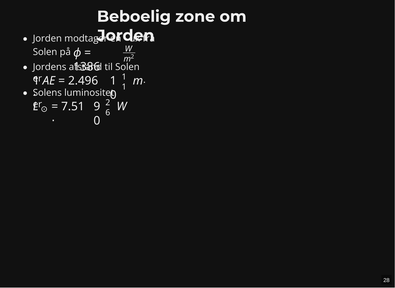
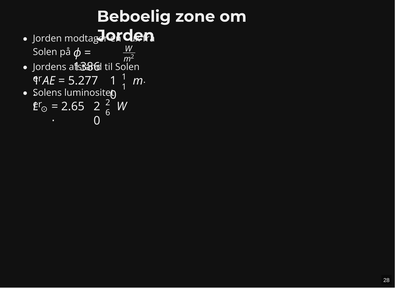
2.496: 2.496 -> 5.277
7.51: 7.51 -> 2.65
9 at (97, 107): 9 -> 2
